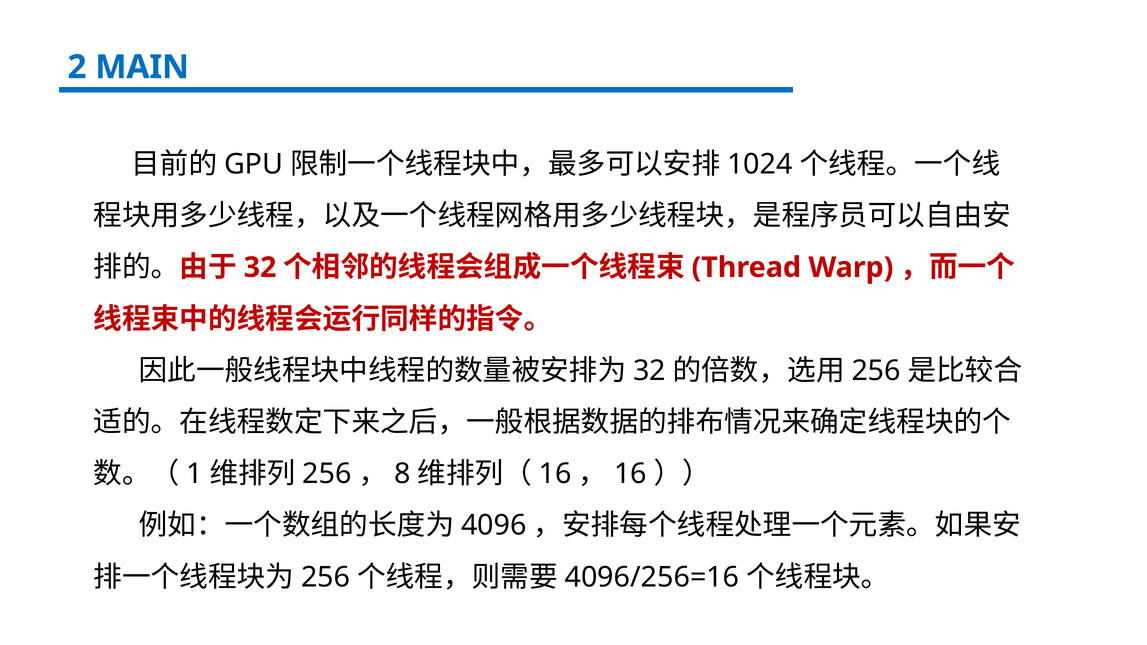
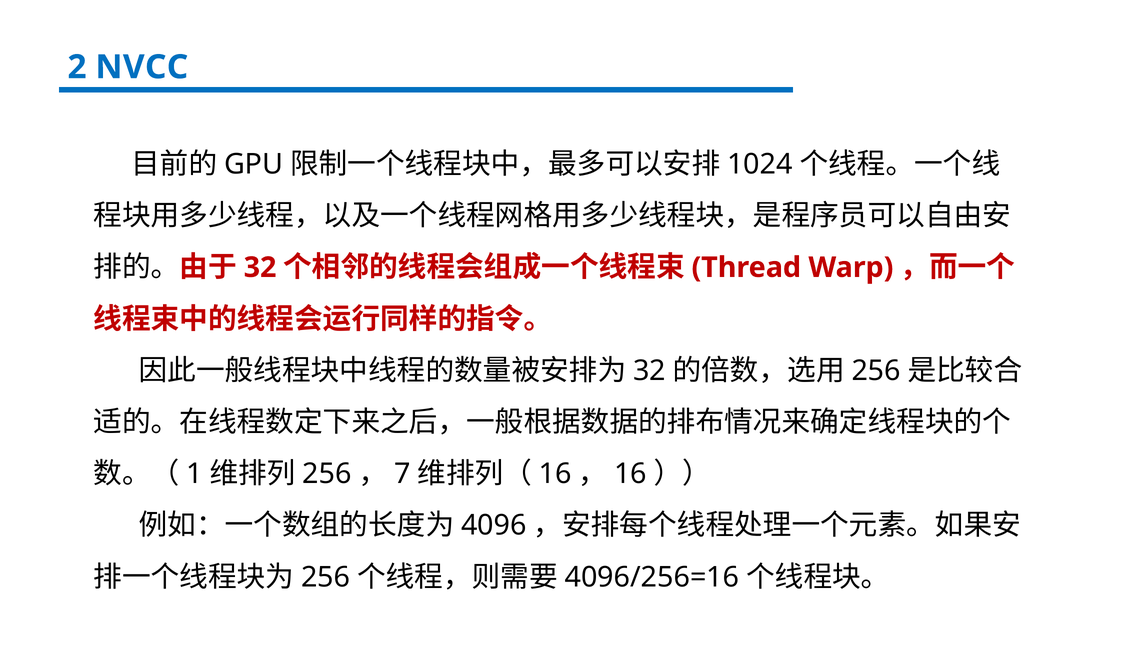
MAIN: MAIN -> NVCC
8: 8 -> 7
